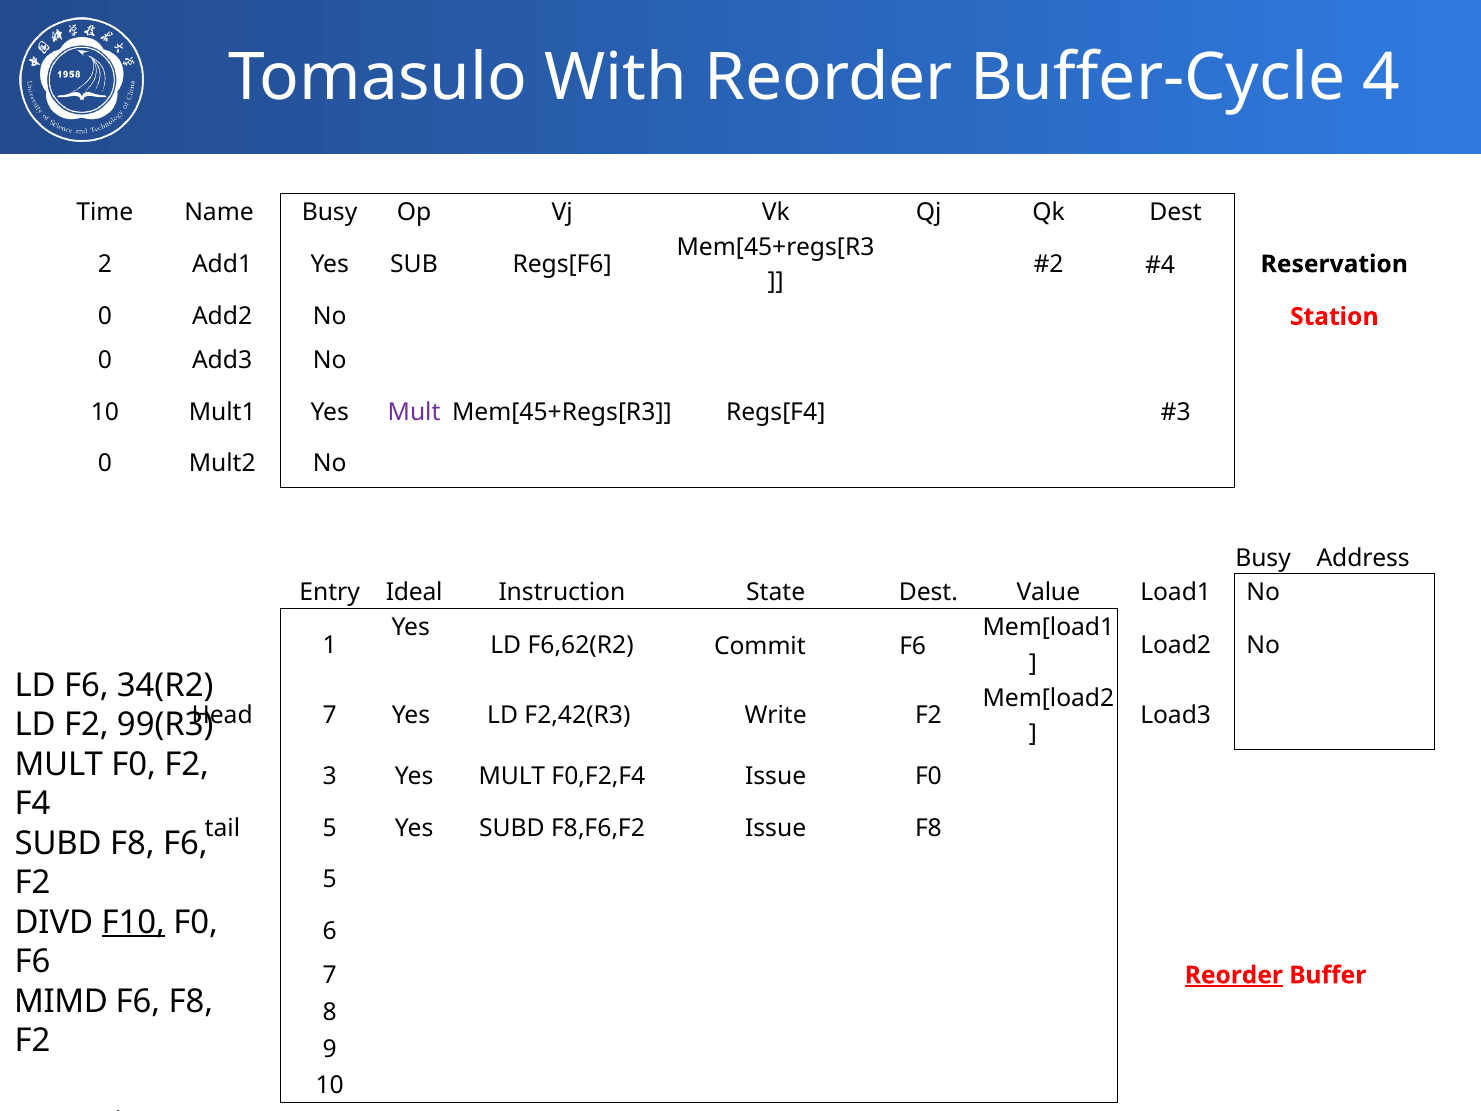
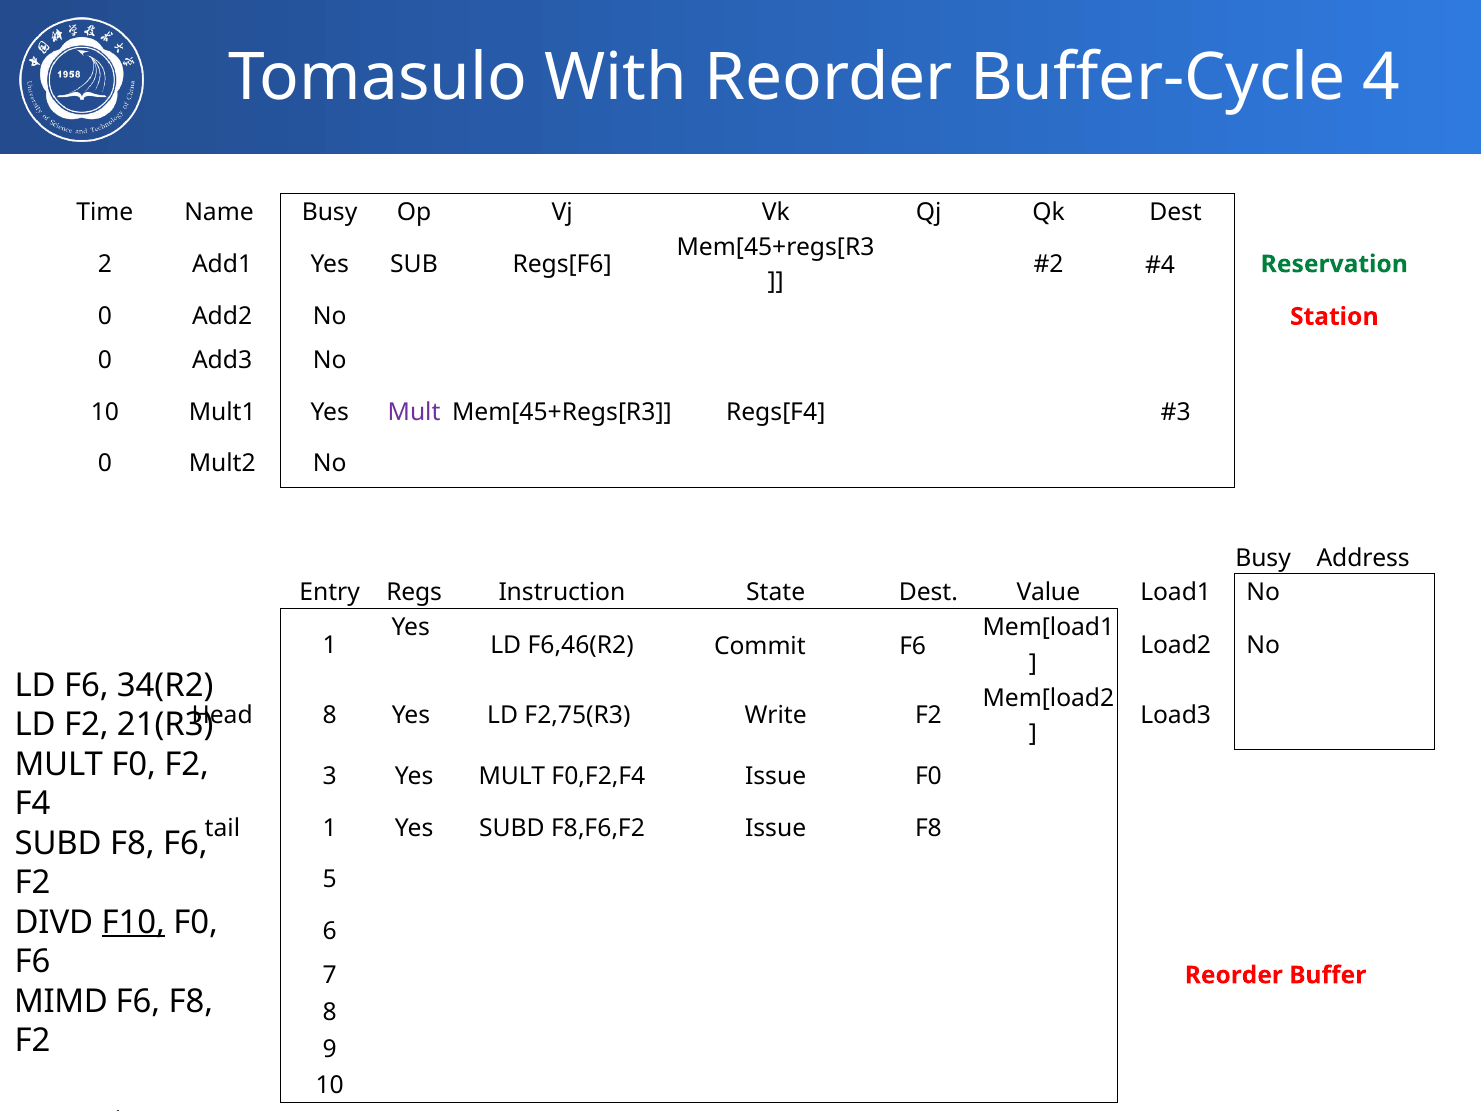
Reservation colour: black -> green
Ideal: Ideal -> Regs
F6,62(R2: F6,62(R2 -> F6,46(R2
Head 7: 7 -> 8
F2,42(R3: F2,42(R3 -> F2,75(R3
99(R3: 99(R3 -> 21(R3
tail 5: 5 -> 1
Reorder at (1234, 975) underline: present -> none
